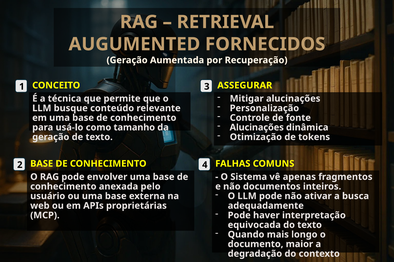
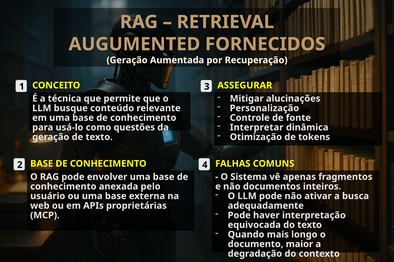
Alucinações at (257, 128): Alucinações -> Interpretar
tamanho: tamanho -> questões
